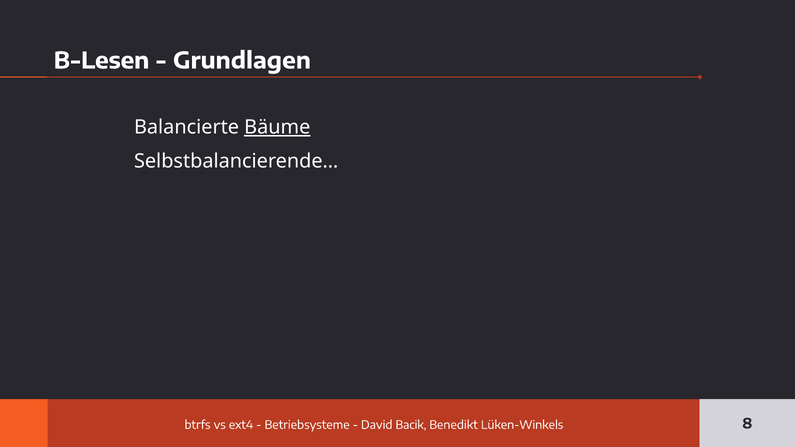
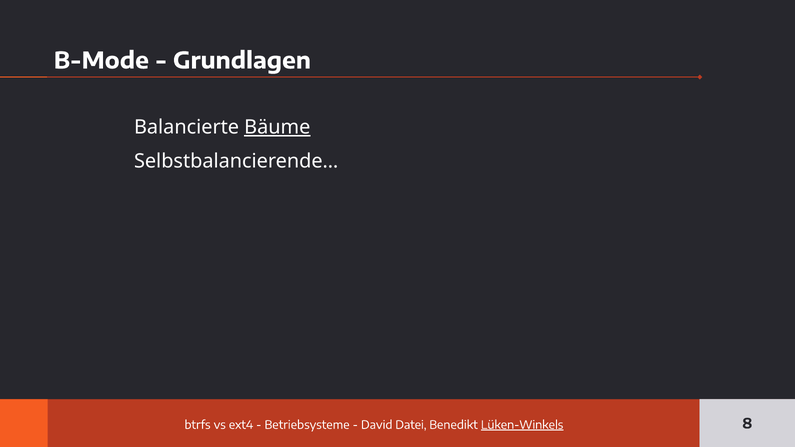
B-Lesen: B-Lesen -> B-Mode
Bacik: Bacik -> Datei
Lüken-Winkels underline: none -> present
